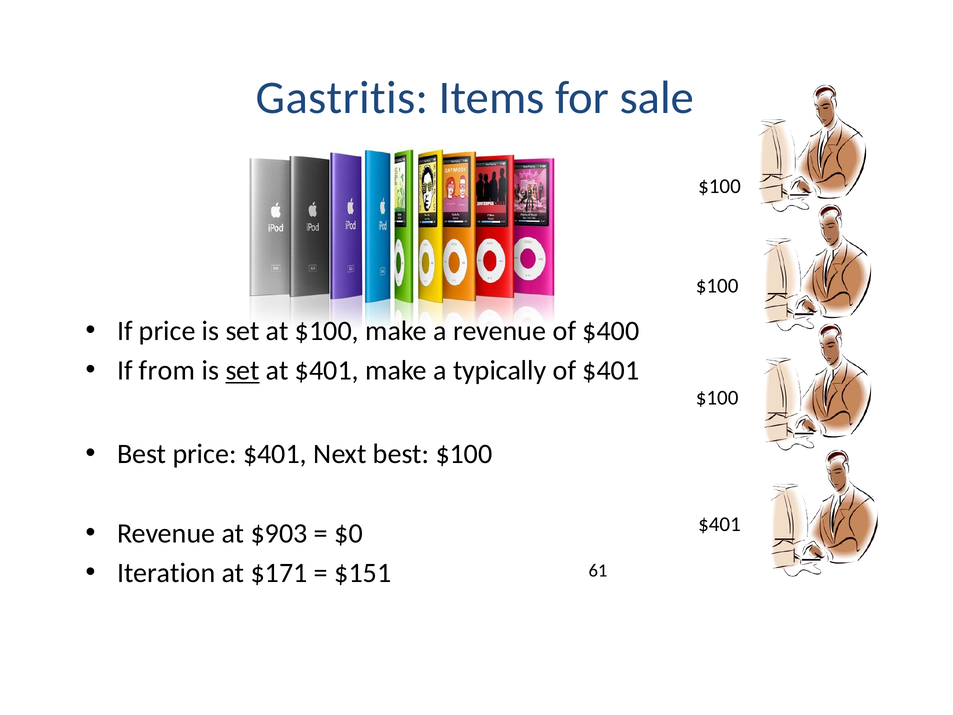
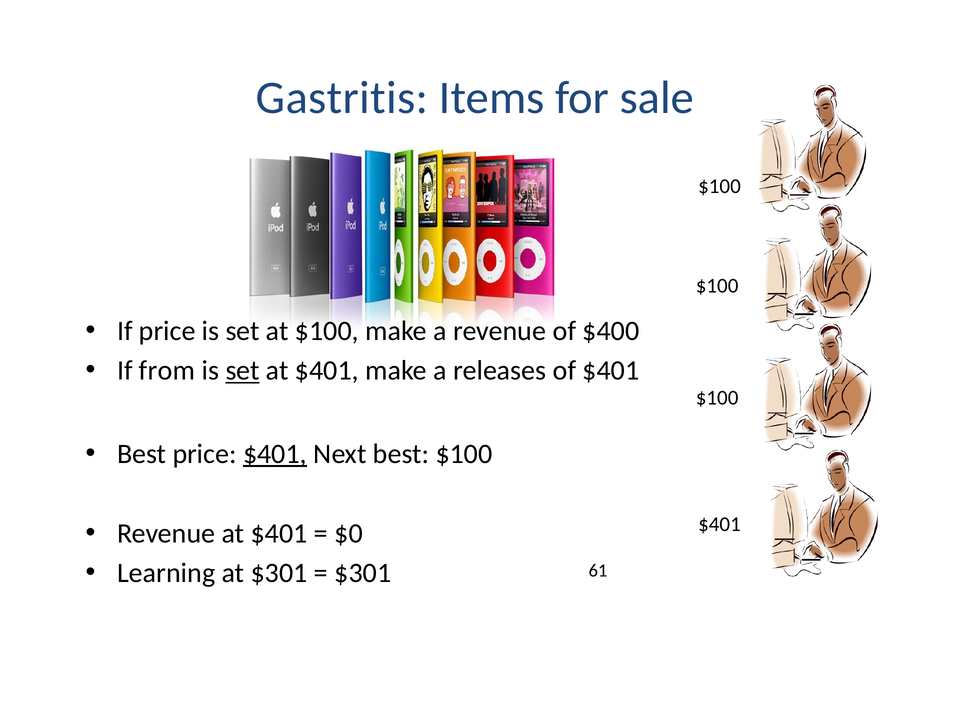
typically: typically -> releases
$401 at (275, 454) underline: none -> present
Revenue at $903: $903 -> $401
Iteration: Iteration -> Learning
at $171: $171 -> $301
$151 at (363, 573): $151 -> $301
